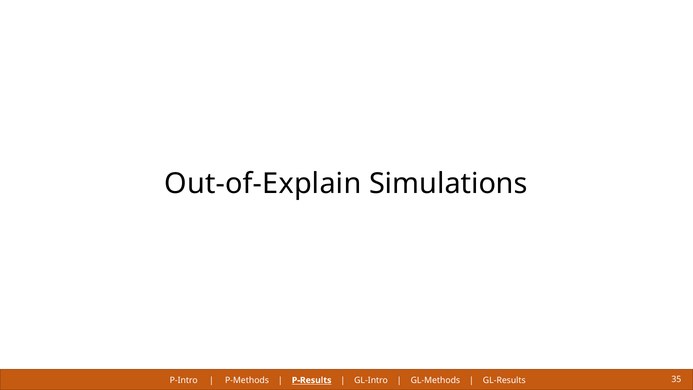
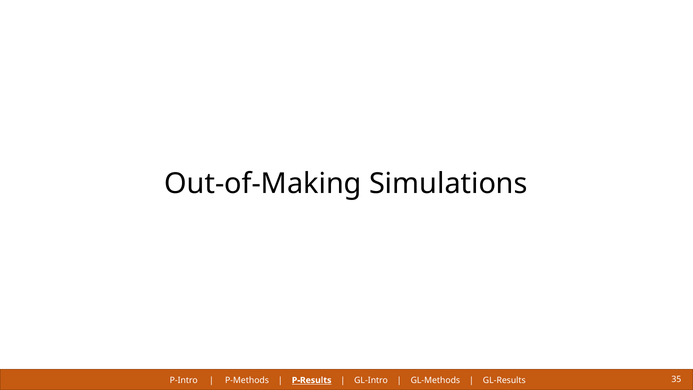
Out-of-Explain: Out-of-Explain -> Out-of-Making
